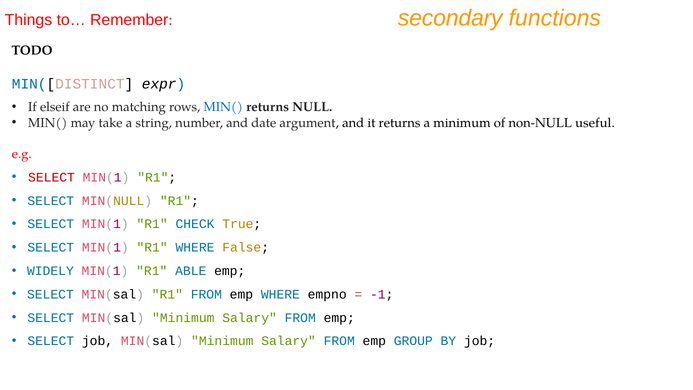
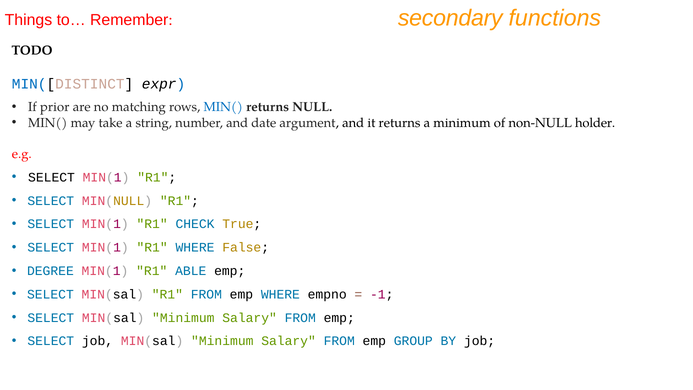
elseif: elseif -> prior
useful: useful -> holder
SELECT at (52, 177) colour: red -> black
WIDELY: WIDELY -> DEGREE
